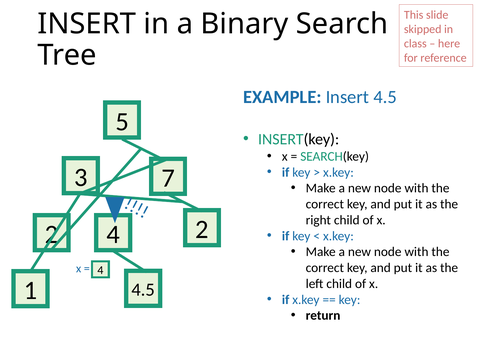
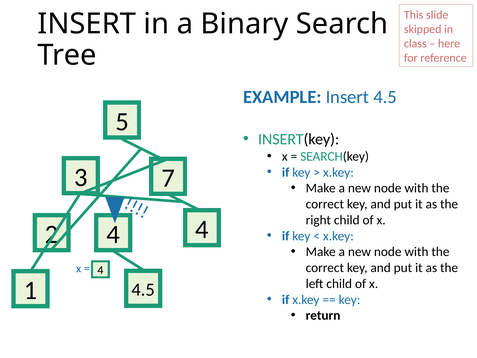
2 at (202, 229): 2 -> 4
